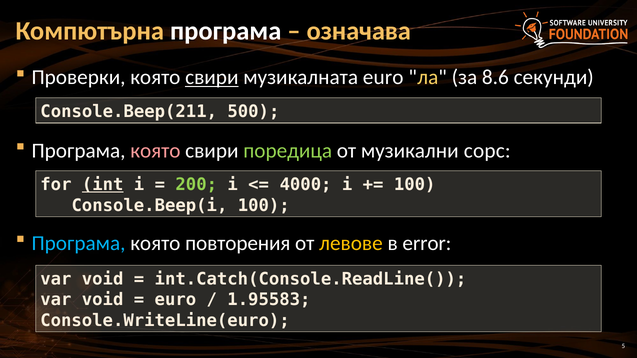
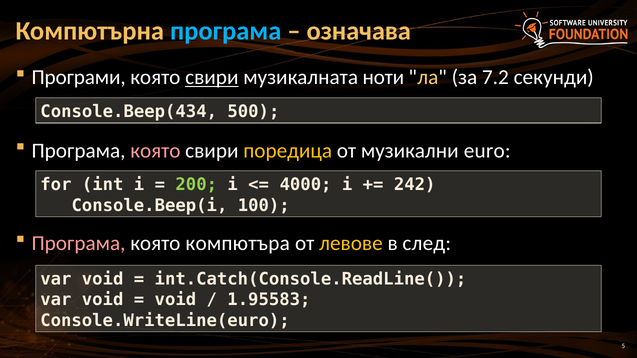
програма at (226, 31) colour: white -> light blue
Проверки: Проверки -> Програми
музикалната euro: euro -> ноти
8.6: 8.6 -> 7.2
Console.Beep(211: Console.Beep(211 -> Console.Beep(434
поредица colour: light green -> yellow
сорс: сорс -> euro
int underline: present -> none
100 at (415, 185): 100 -> 242
Програма at (79, 243) colour: light blue -> pink
повторения: повторения -> компютъра
error: error -> след
euro at (175, 300): euro -> void
